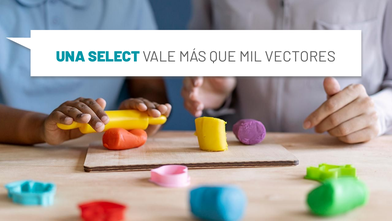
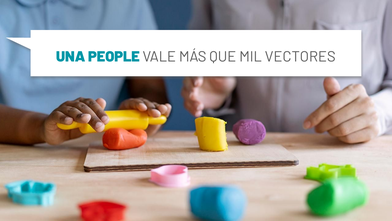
SELECT: SELECT -> PEOPLE
